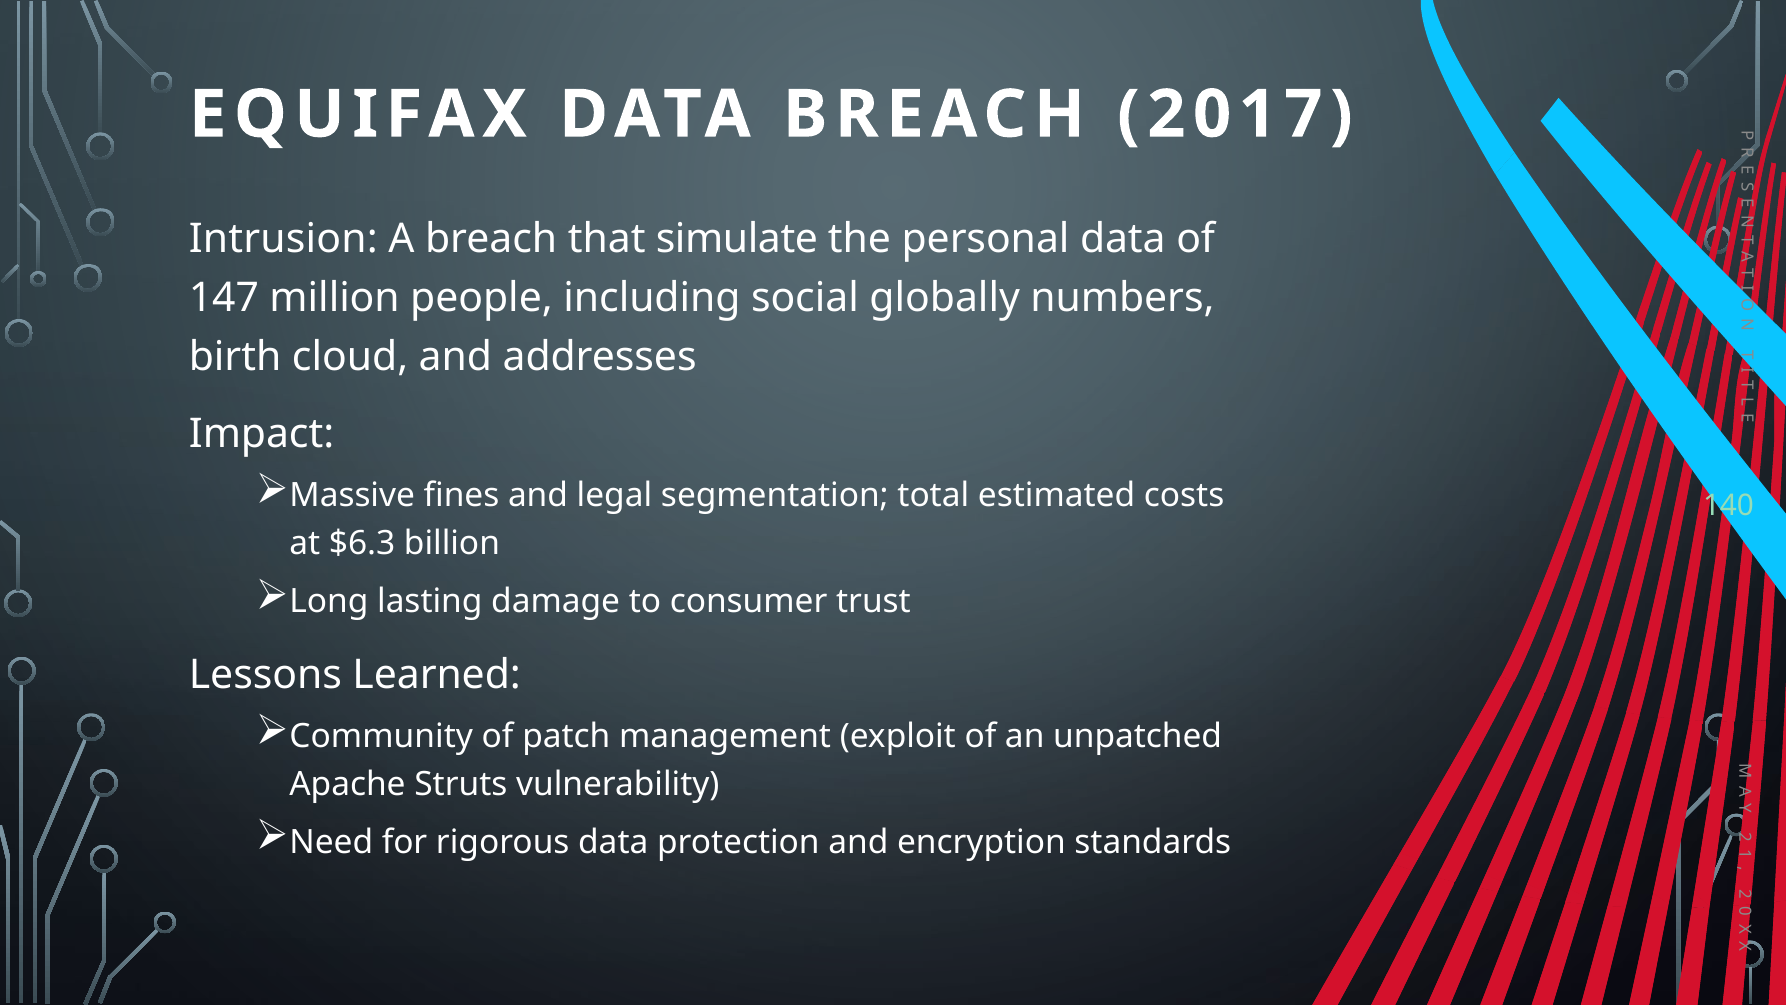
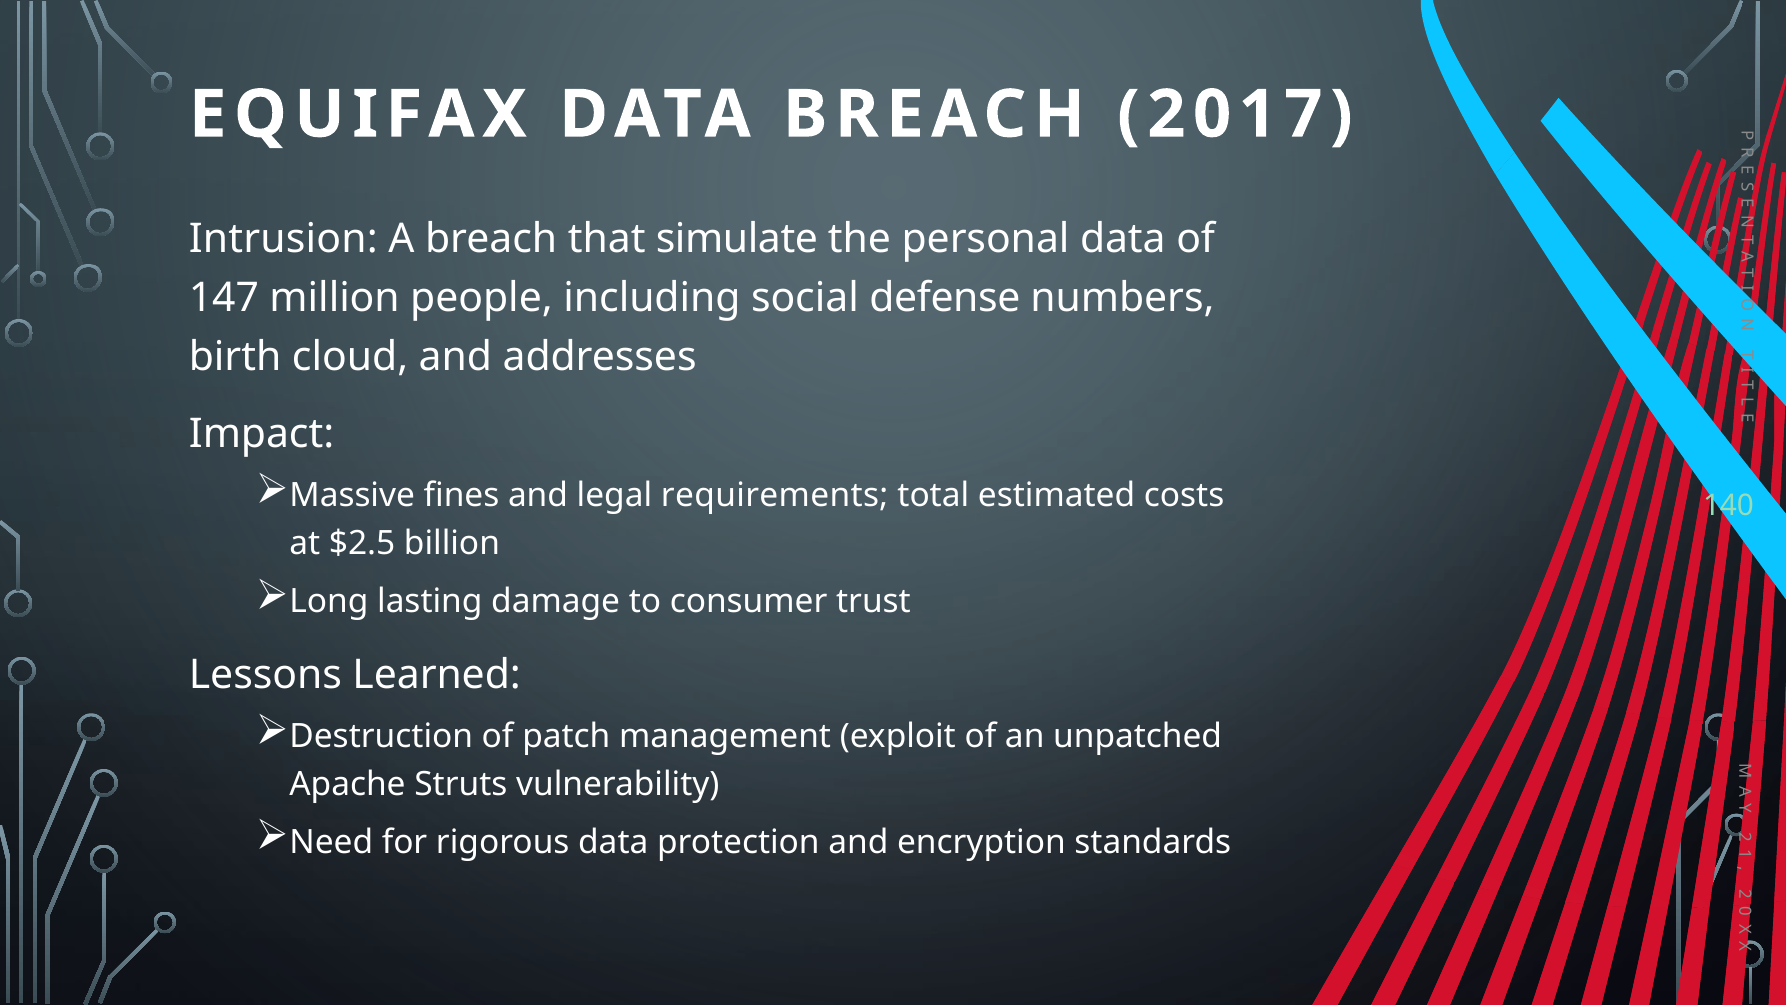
globally: globally -> defense
segmentation: segmentation -> requirements
$6.3: $6.3 -> $2.5
Community: Community -> Destruction
